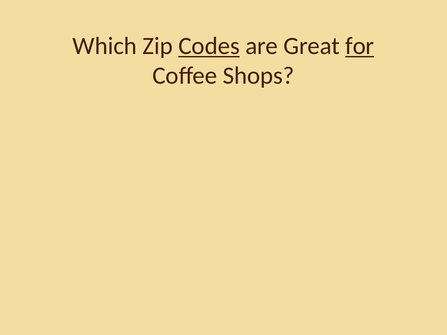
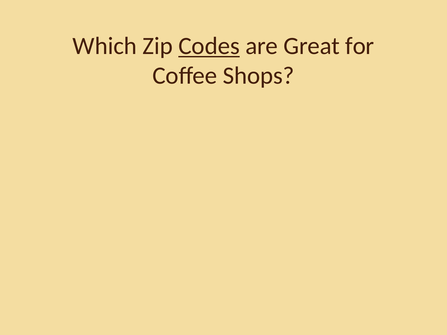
for underline: present -> none
